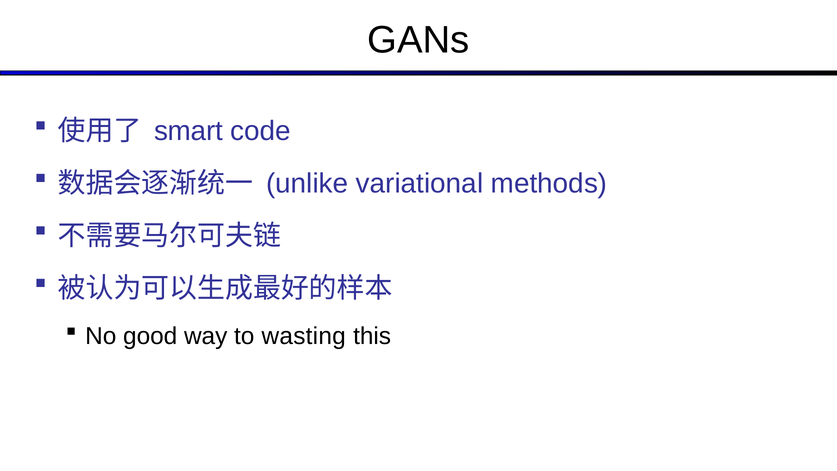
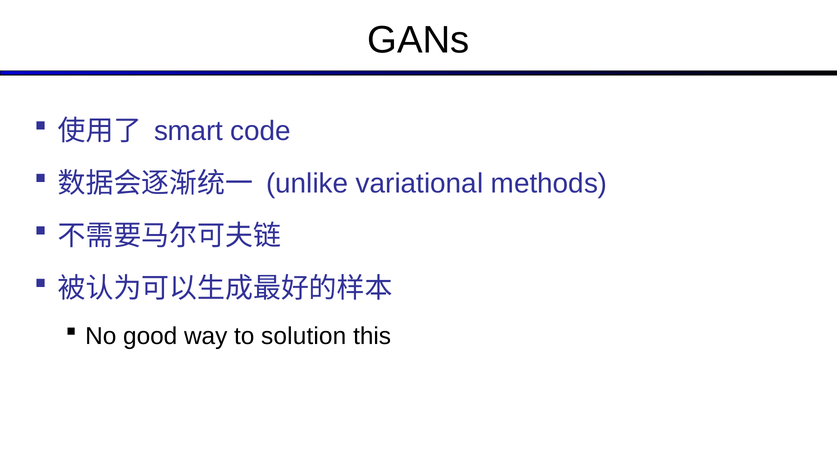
wasting: wasting -> solution
